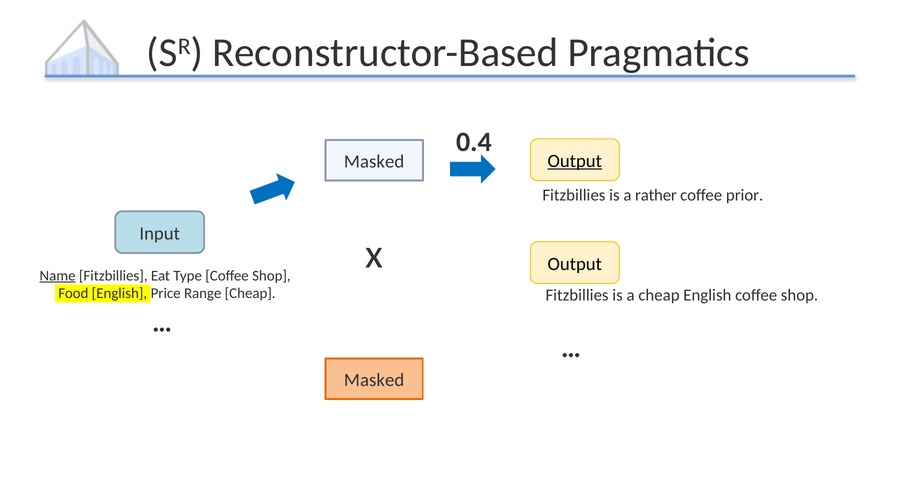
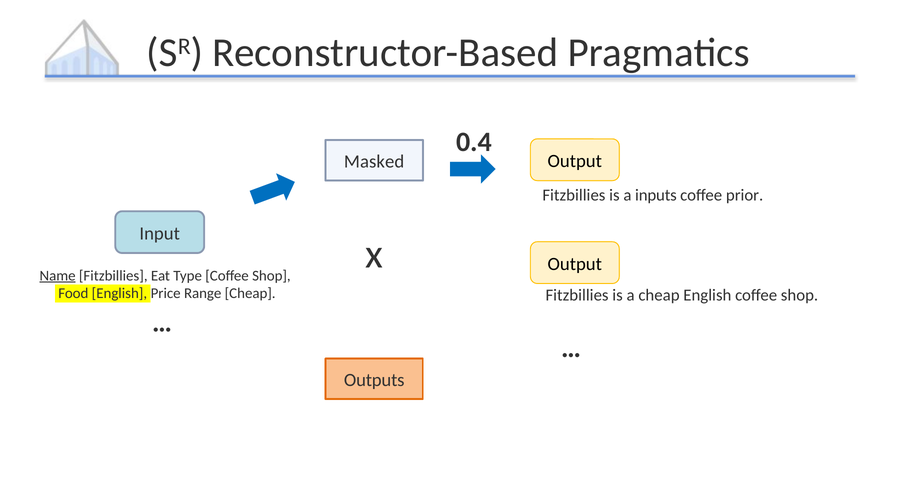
Output at (575, 161) underline: present -> none
rather: rather -> inputs
Masked at (374, 381): Masked -> Outputs
